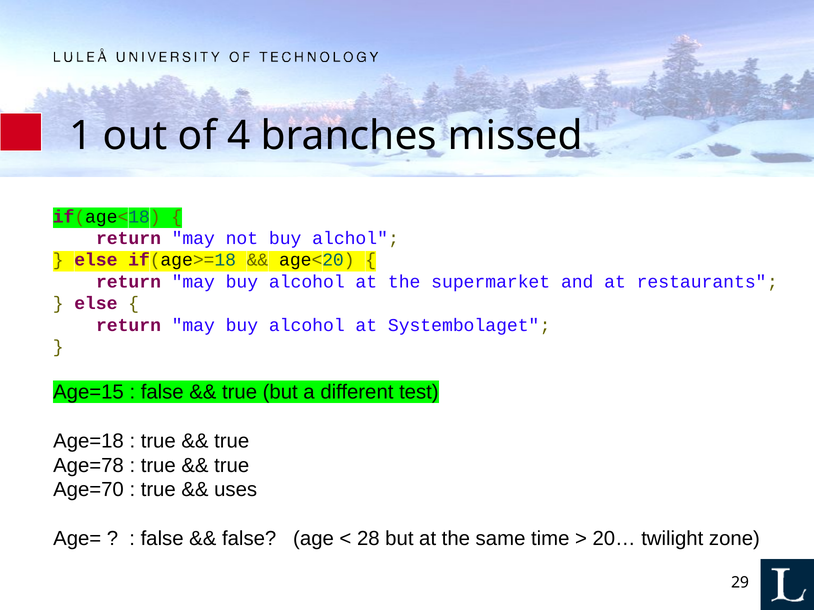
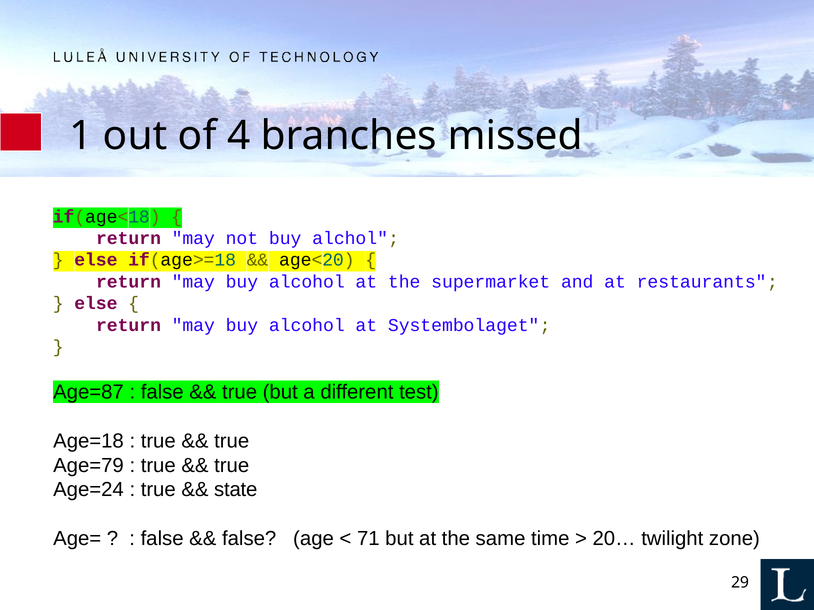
Age=15: Age=15 -> Age=87
Age=78: Age=78 -> Age=79
Age=70: Age=70 -> Age=24
uses: uses -> state
28: 28 -> 71
